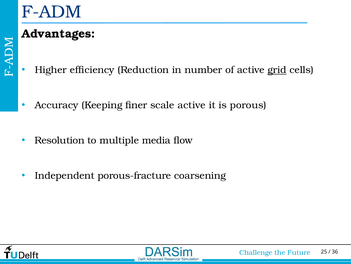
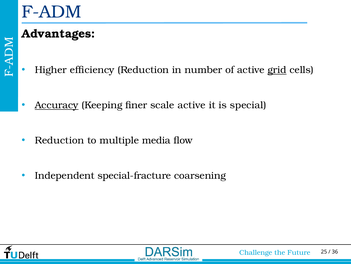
Accuracy underline: none -> present
porous: porous -> special
Resolution at (60, 140): Resolution -> Reduction
porous-fracture: porous-fracture -> special-fracture
